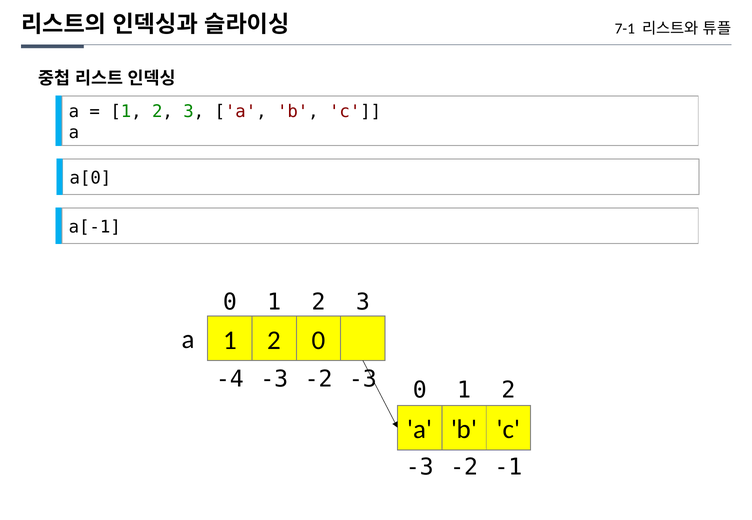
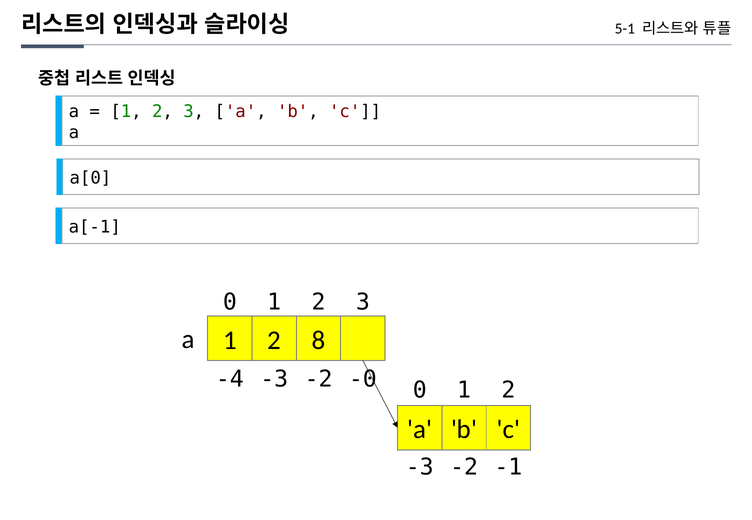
7-1: 7-1 -> 5-1
2 0: 0 -> 8
-2 -3: -3 -> -0
